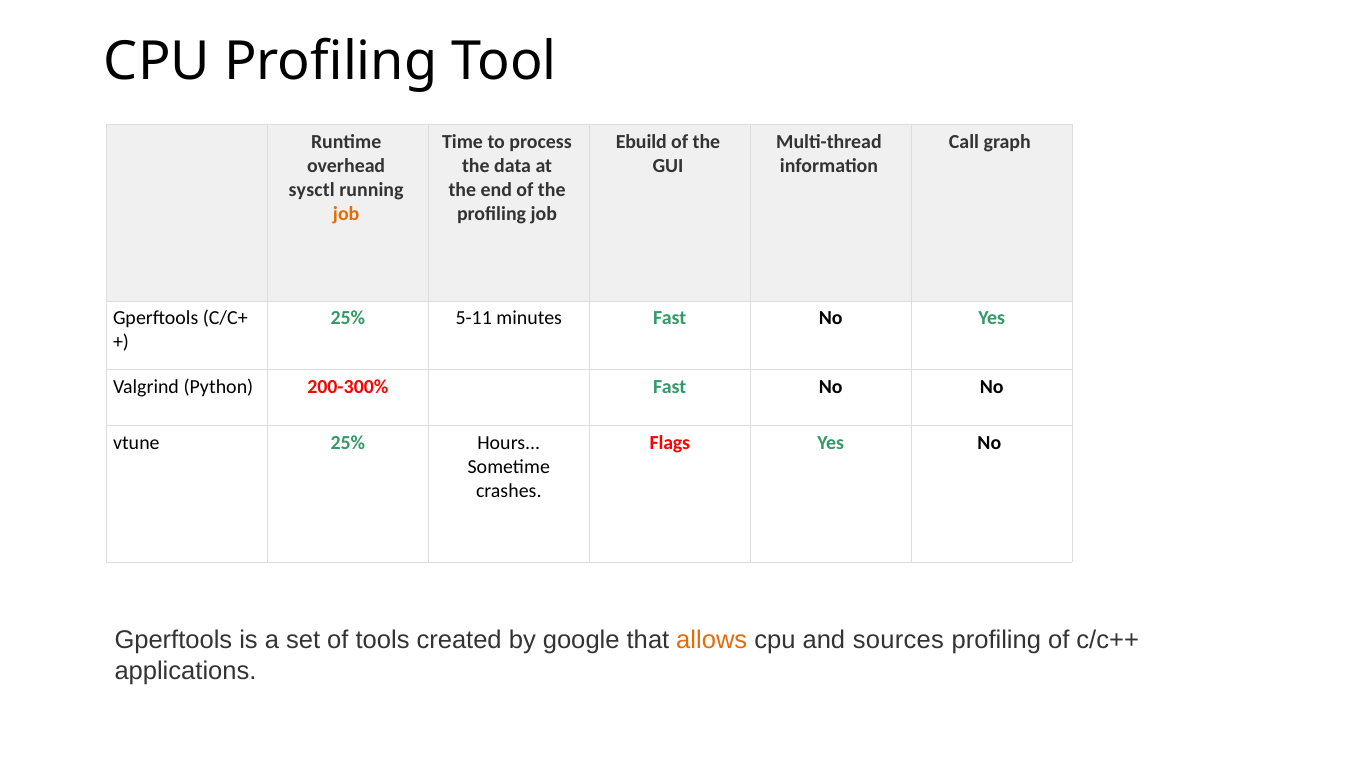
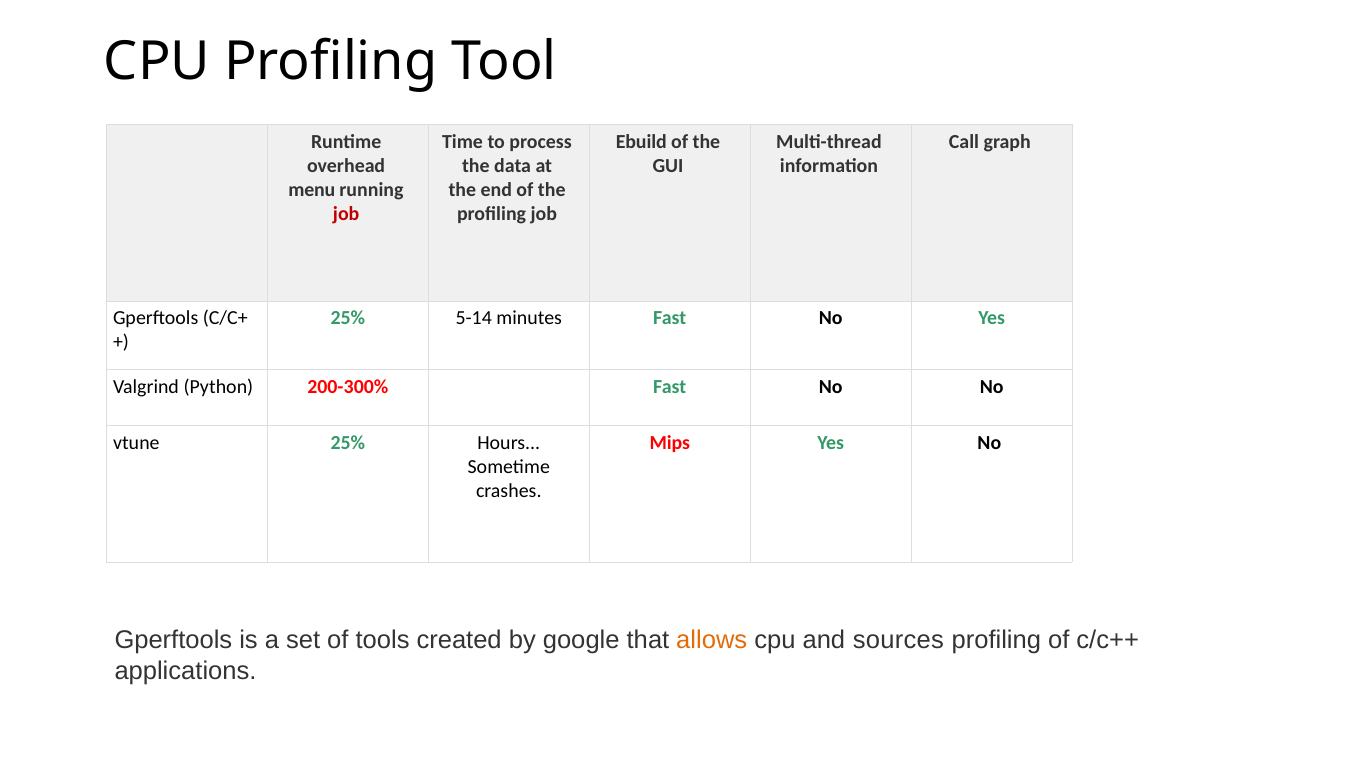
sysctl: sysctl -> menu
job at (346, 214) colour: orange -> red
5-11: 5-11 -> 5-14
Flags: Flags -> Mips
